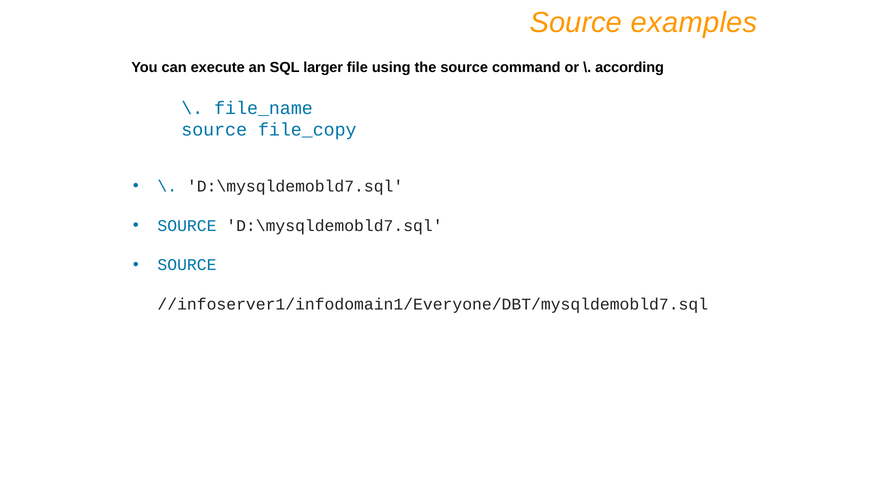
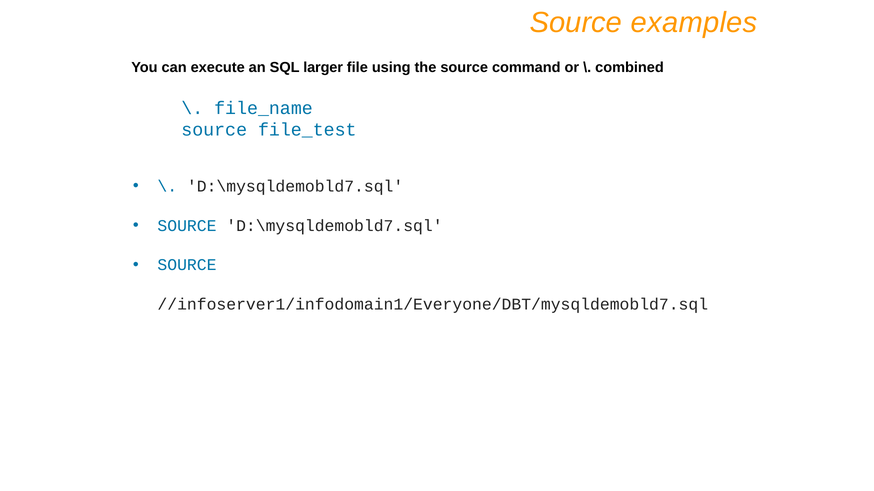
according: according -> combined
file_copy: file_copy -> file_test
